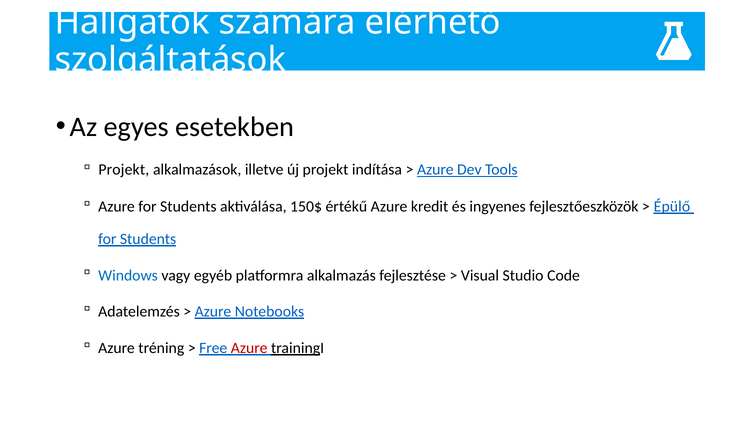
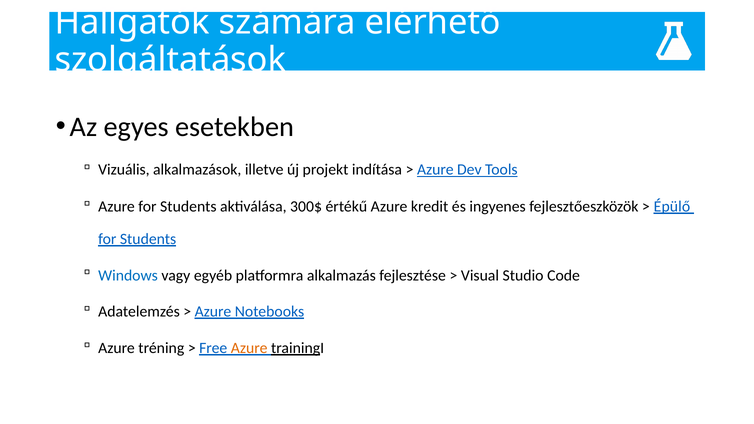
Projekt at (124, 170): Projekt -> Vizuális
150$: 150$ -> 300$
Azure at (249, 348) colour: red -> orange
